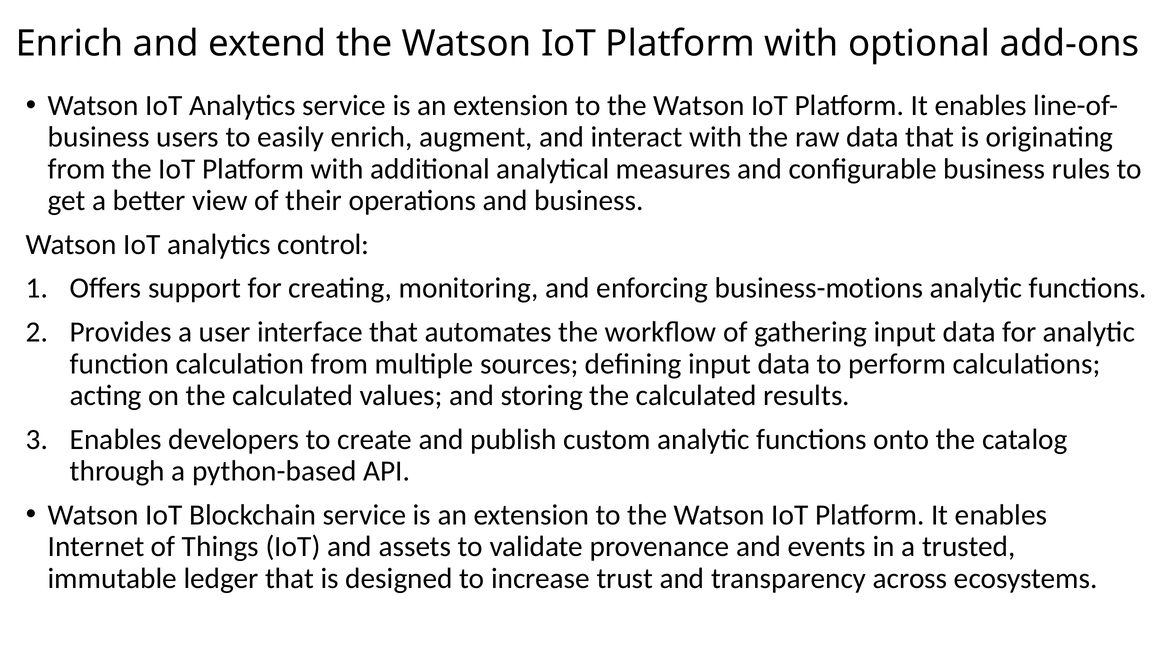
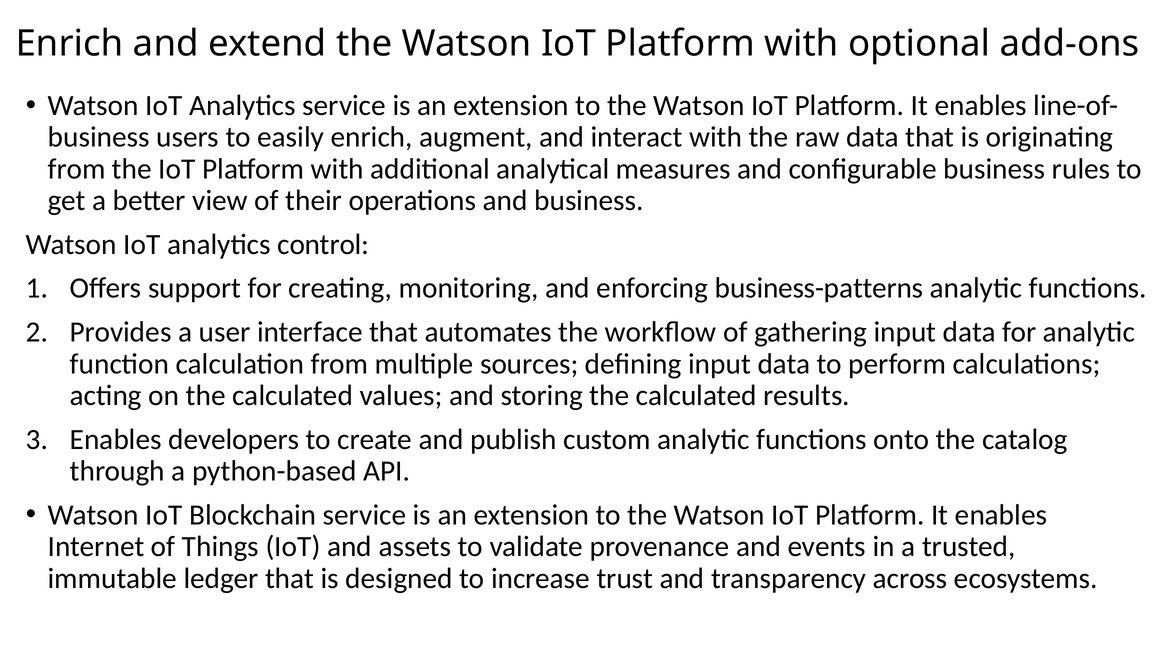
business-motions: business-motions -> business-patterns
